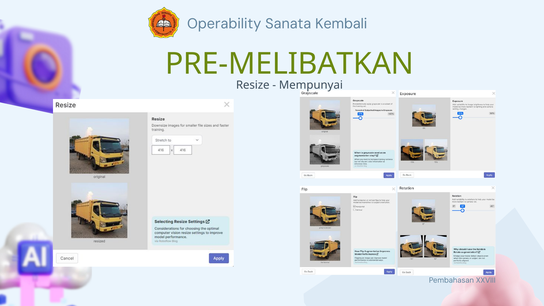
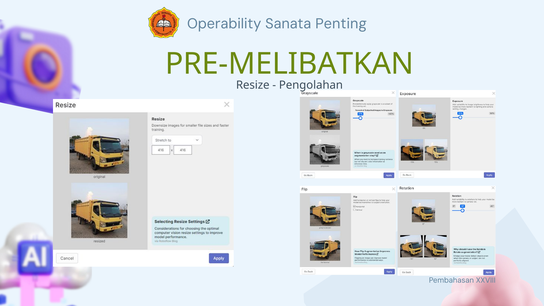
Kembali: Kembali -> Penting
Mempunyai: Mempunyai -> Pengolahan
